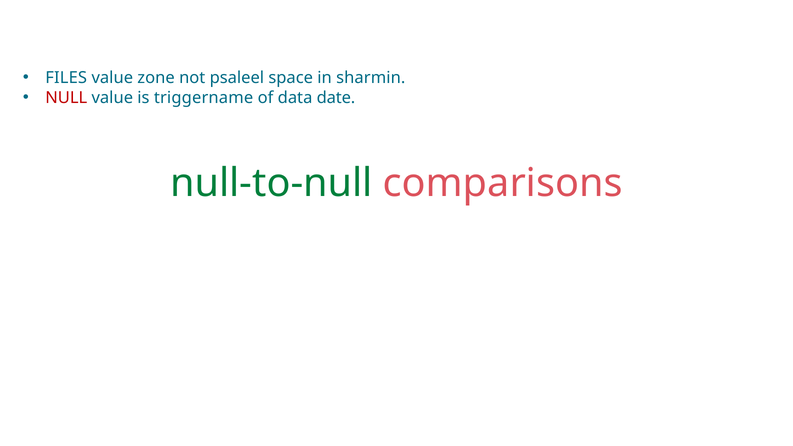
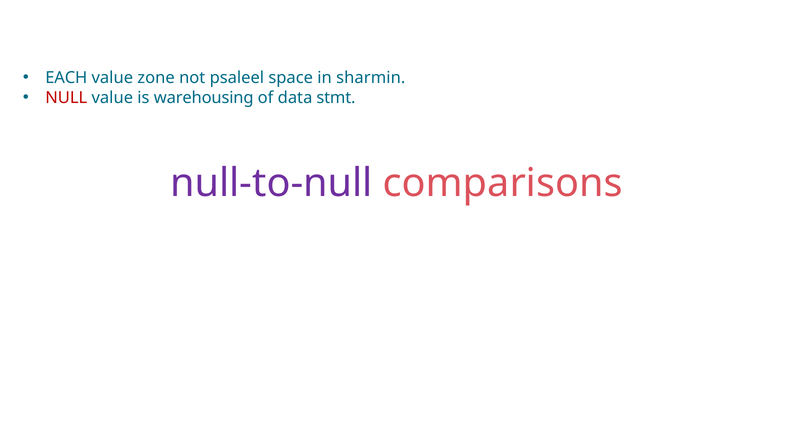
FILES: FILES -> EACH
triggername: triggername -> warehousing
date: date -> stmt
null-to-null colour: green -> purple
